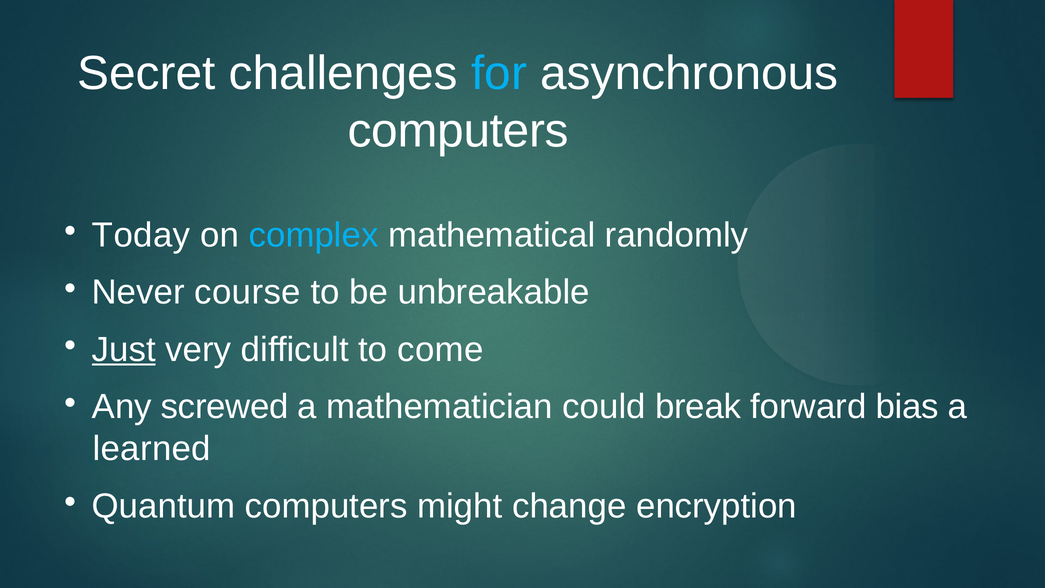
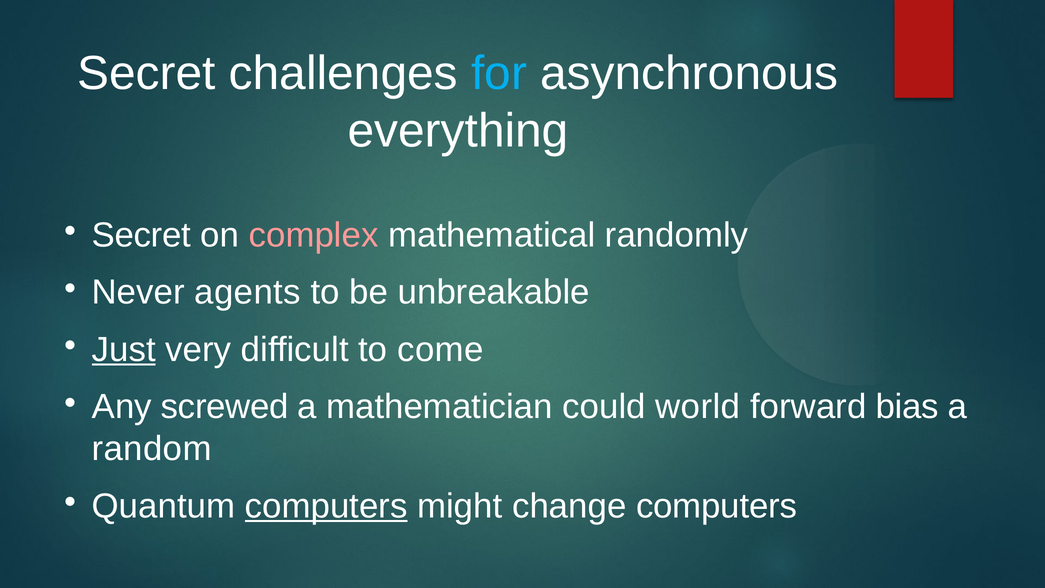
computers at (458, 131): computers -> everything
Today at (141, 235): Today -> Secret
complex colour: light blue -> pink
course: course -> agents
break: break -> world
learned: learned -> random
computers at (326, 506) underline: none -> present
change encryption: encryption -> computers
